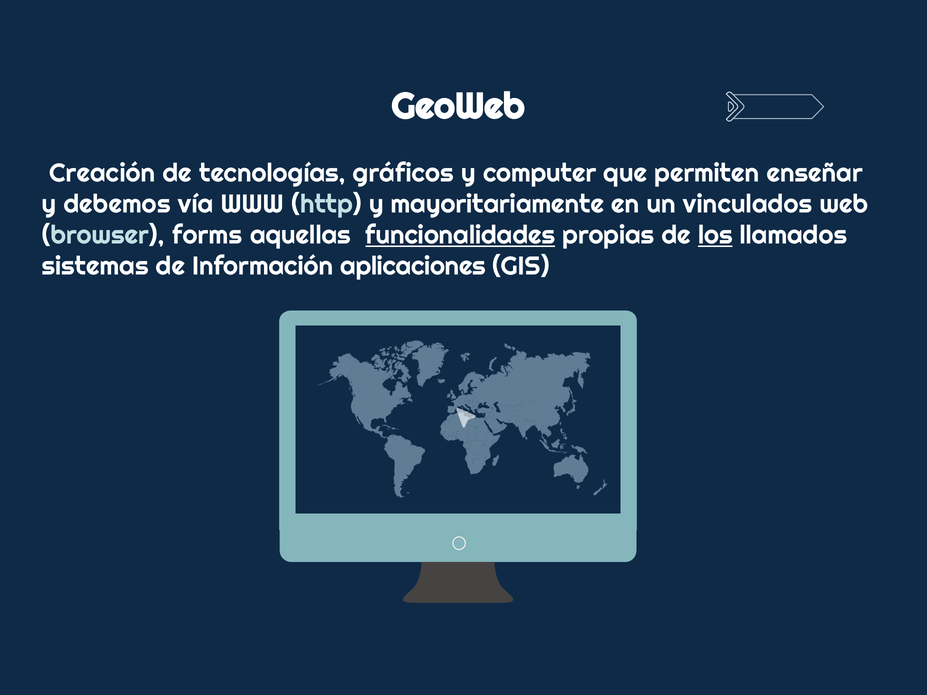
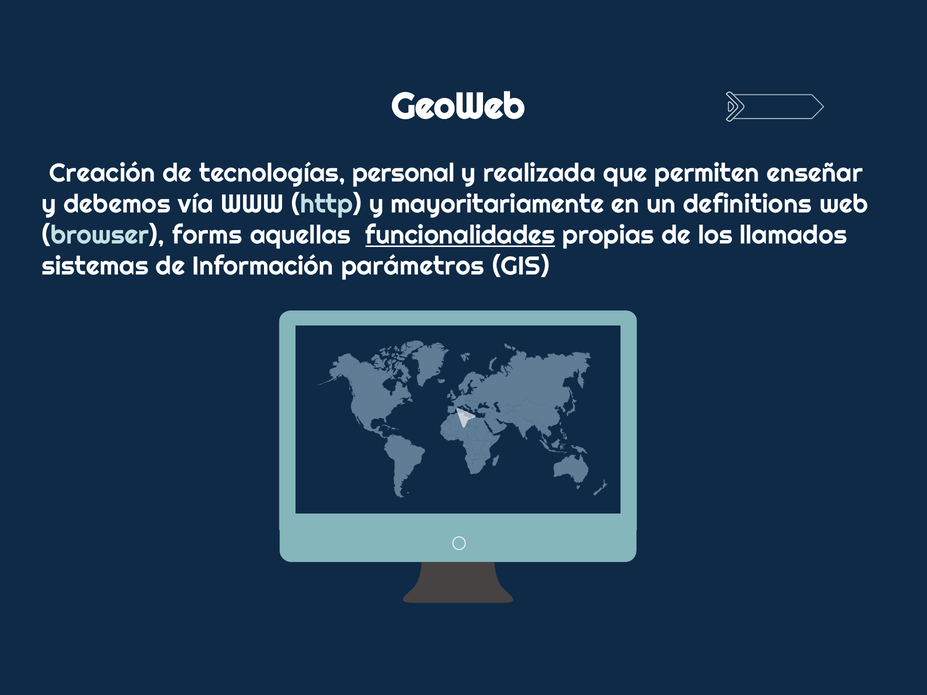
gráficos: gráficos -> personal
computer: computer -> realizada
vinculados: vinculados -> definitions
los underline: present -> none
aplicaciones: aplicaciones -> parámetros
